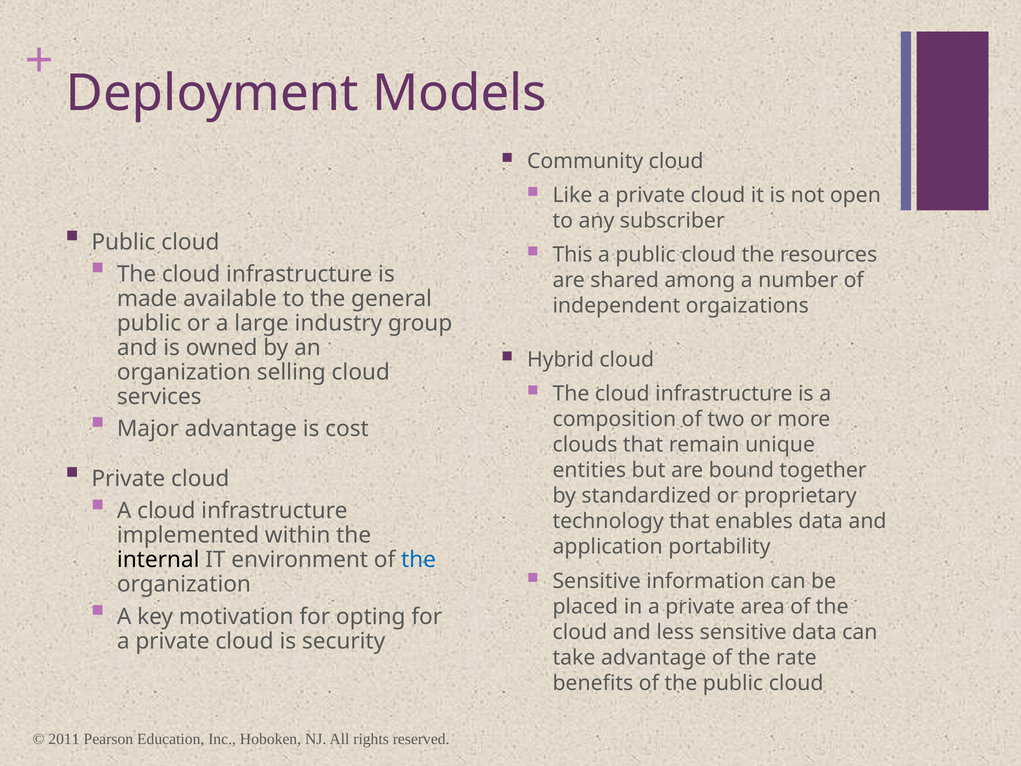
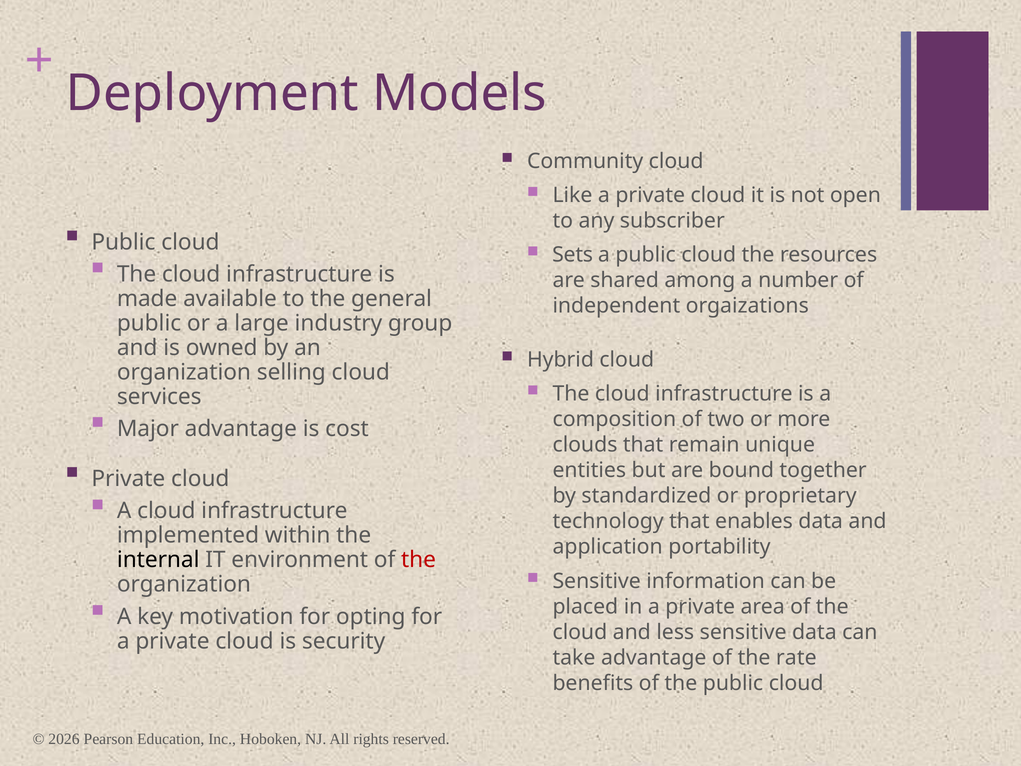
This: This -> Sets
the at (419, 560) colour: blue -> red
2011: 2011 -> 2026
